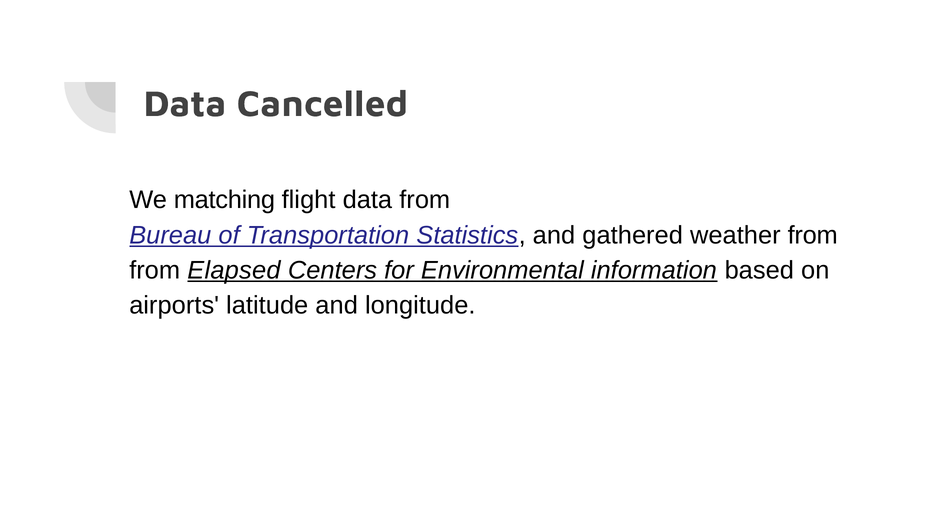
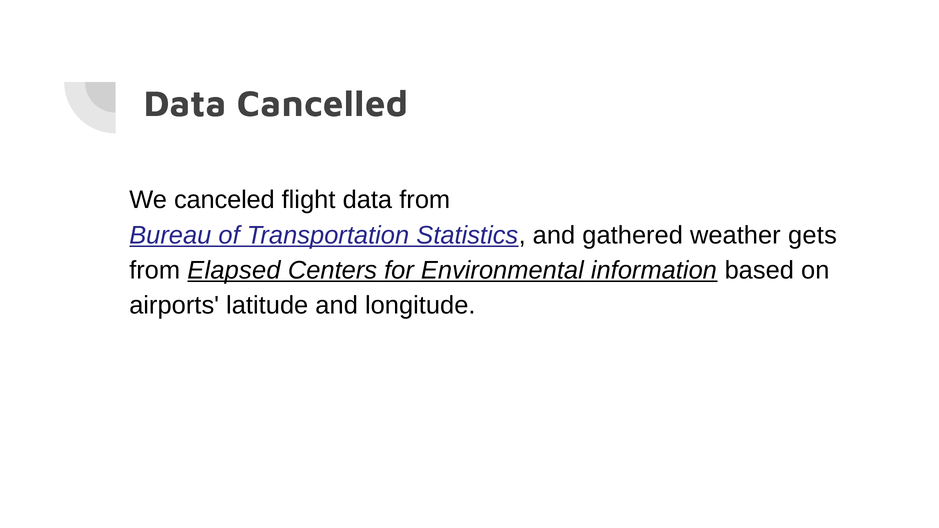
matching: matching -> canceled
weather from: from -> gets
